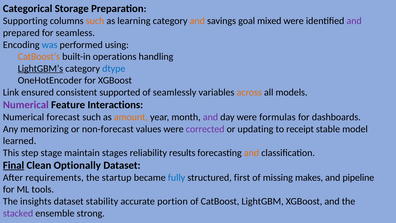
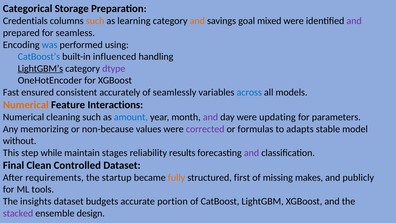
Supporting: Supporting -> Credentials
CatBoost’s colour: orange -> blue
operations: operations -> influenced
dtype colour: blue -> purple
Link: Link -> Fast
supported: supported -> accurately
across colour: orange -> blue
Numerical at (26, 105) colour: purple -> orange
forecast: forecast -> cleaning
amount colour: orange -> blue
formulas: formulas -> updating
dashboards: dashboards -> parameters
non-forecast: non-forecast -> non-because
updating: updating -> formulas
receipt: receipt -> adapts
learned: learned -> without
stage: stage -> while
and at (252, 153) colour: orange -> purple
Final underline: present -> none
Optionally: Optionally -> Controlled
fully colour: blue -> orange
pipeline: pipeline -> publicly
stability: stability -> budgets
strong: strong -> design
